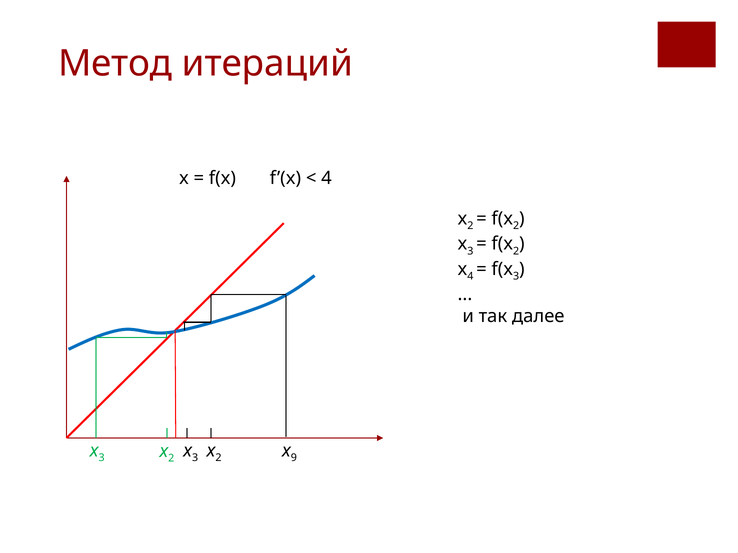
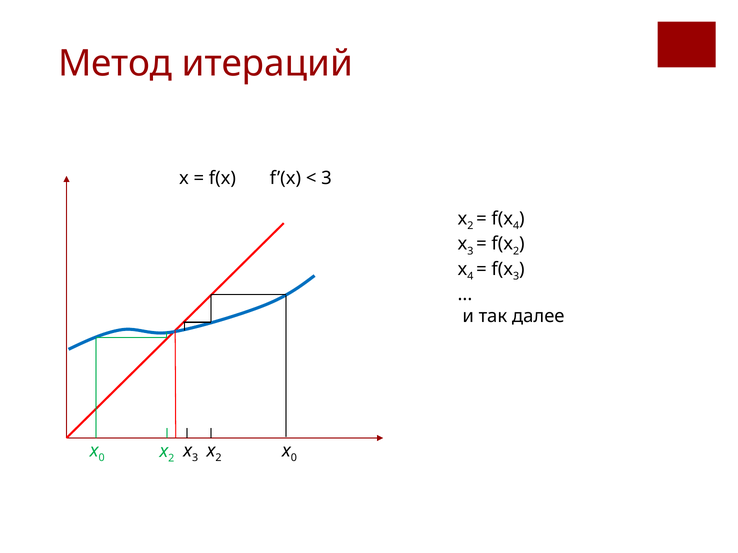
4 at (327, 178): 4 -> 3
2 at (516, 226): 2 -> 4
3 at (102, 458): 3 -> 0
9 at (294, 458): 9 -> 0
